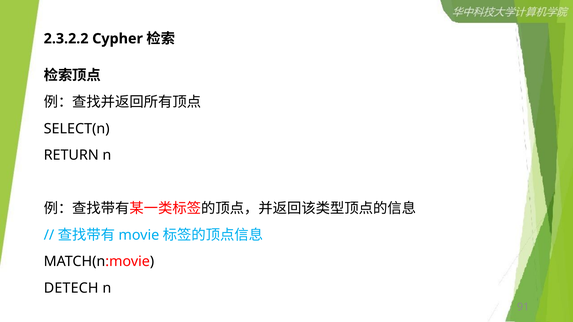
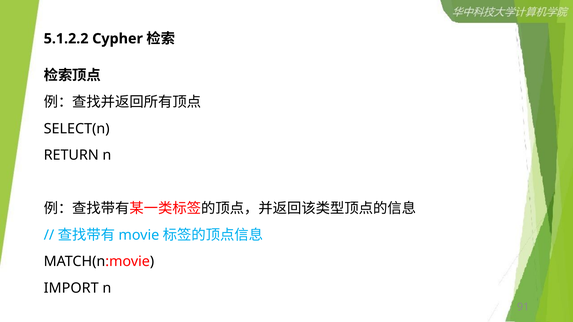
2.3.2.2: 2.3.2.2 -> 5.1.2.2
DETECH: DETECH -> IMPORT
